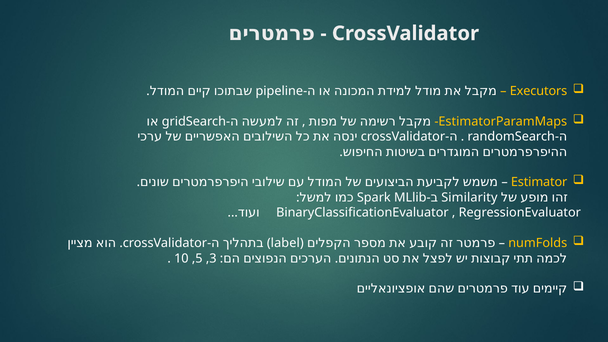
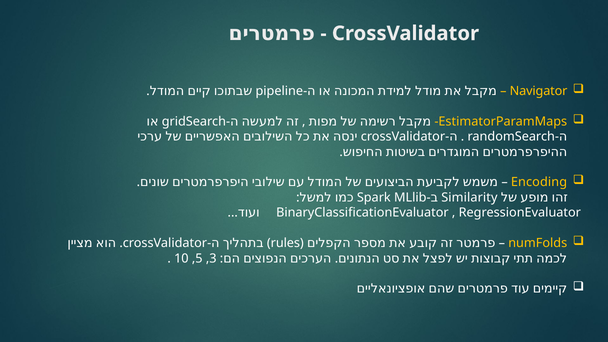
Executors: Executors -> Navigator
Estimator: Estimator -> Encoding
label: label -> rules
